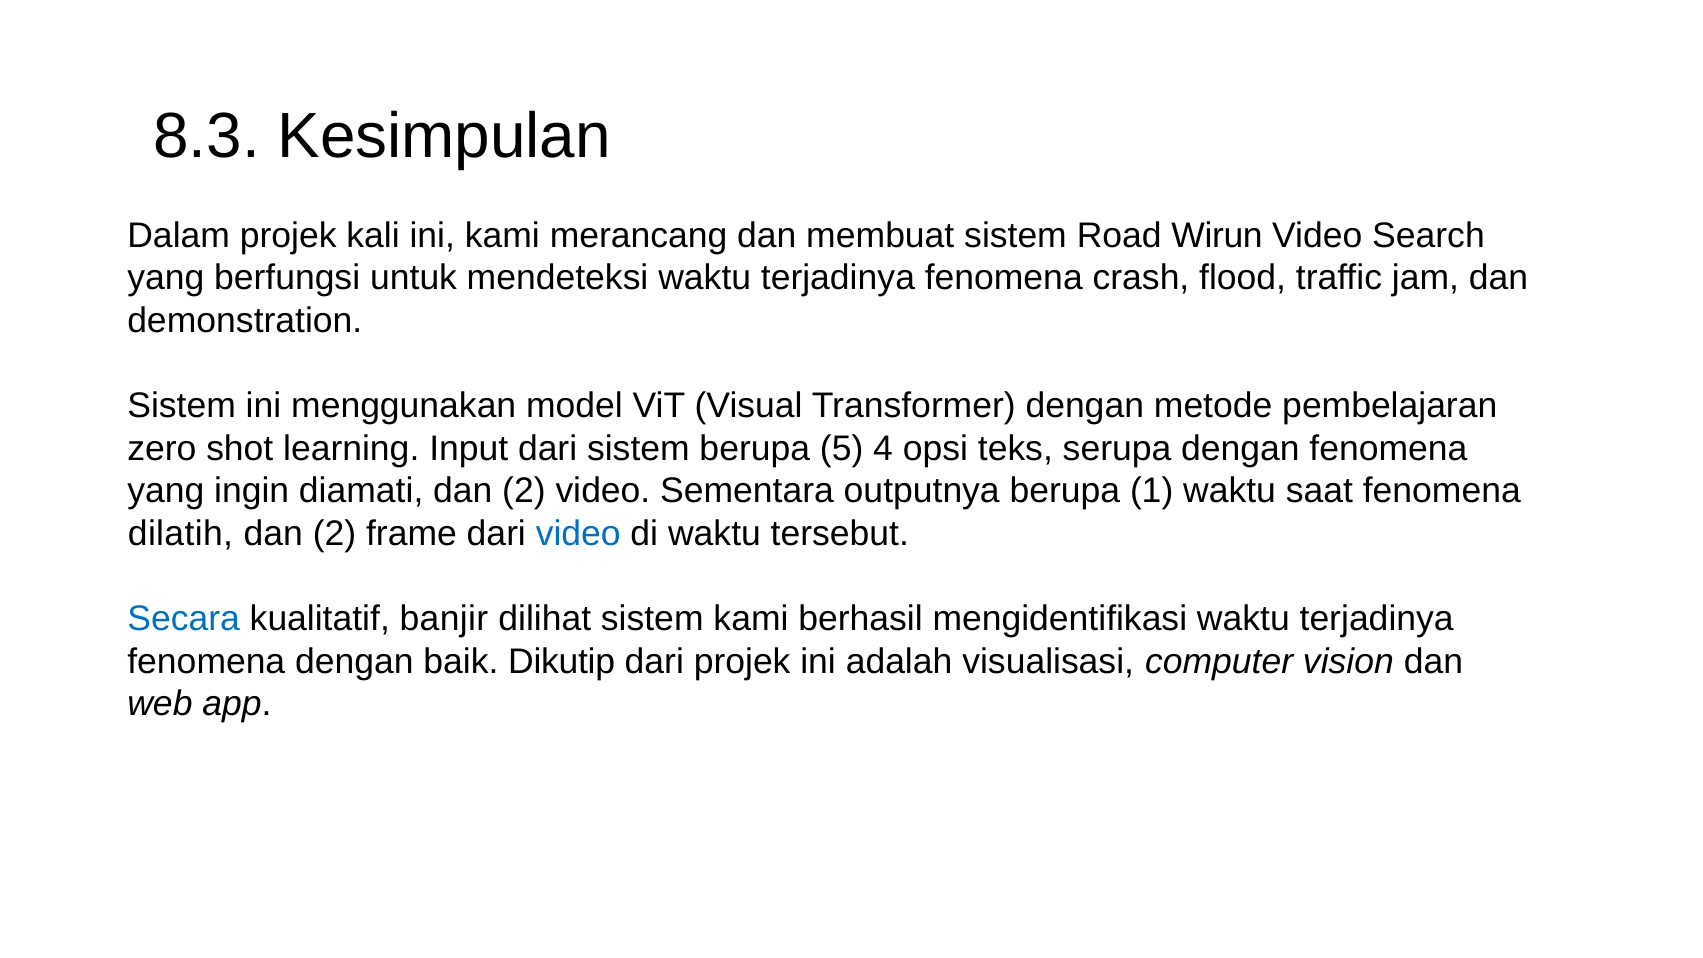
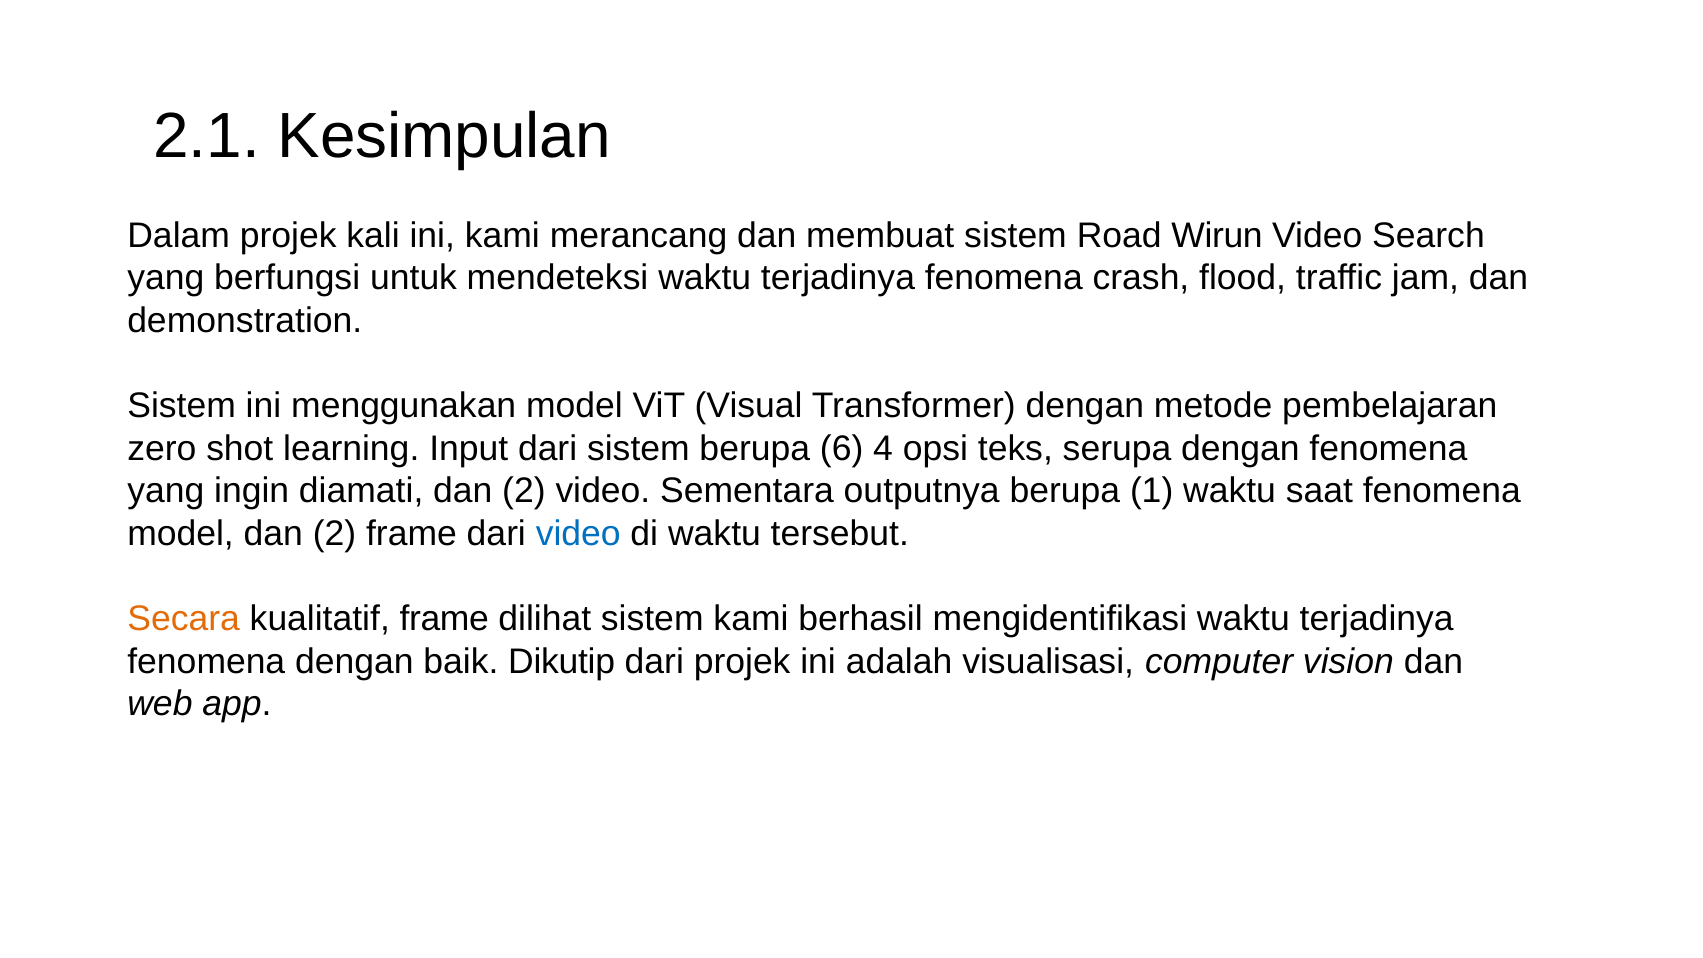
8.3: 8.3 -> 2.1
5: 5 -> 6
dilatih at (180, 534): dilatih -> model
Secara colour: blue -> orange
kualitatif banjir: banjir -> frame
